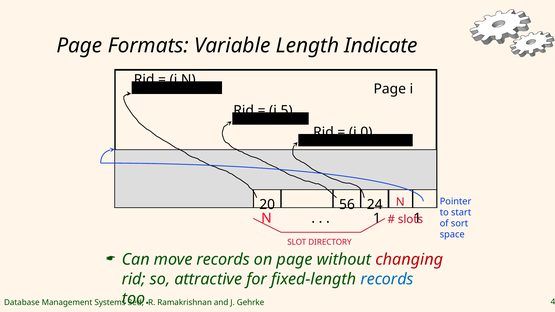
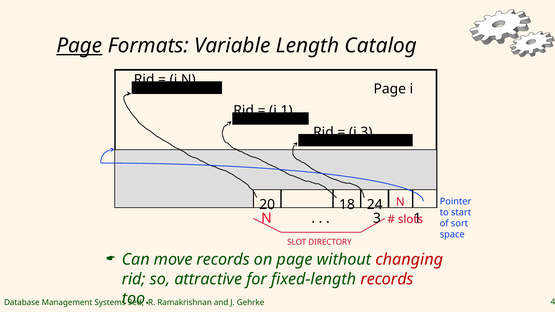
Page at (79, 46) underline: none -> present
Indicate: Indicate -> Catalog
i,5: i,5 -> i,1
i,0: i,0 -> i,3
56: 56 -> 18
1 at (377, 218): 1 -> 3
records at (387, 279) colour: blue -> red
